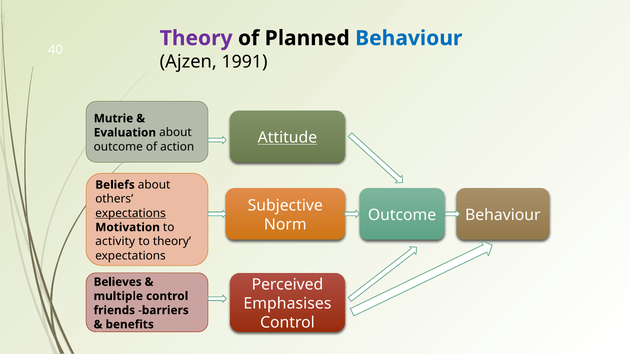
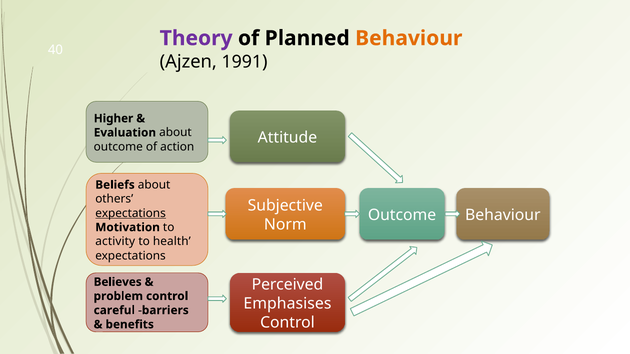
Behaviour at (409, 38) colour: blue -> orange
Mutrie: Mutrie -> Higher
Attitude underline: present -> none
to theory: theory -> health
multiple: multiple -> problem
friends: friends -> careful
